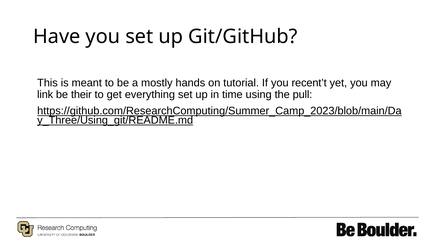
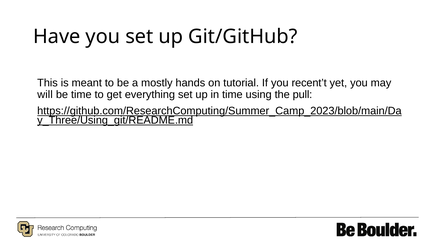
link: link -> will
be their: their -> time
